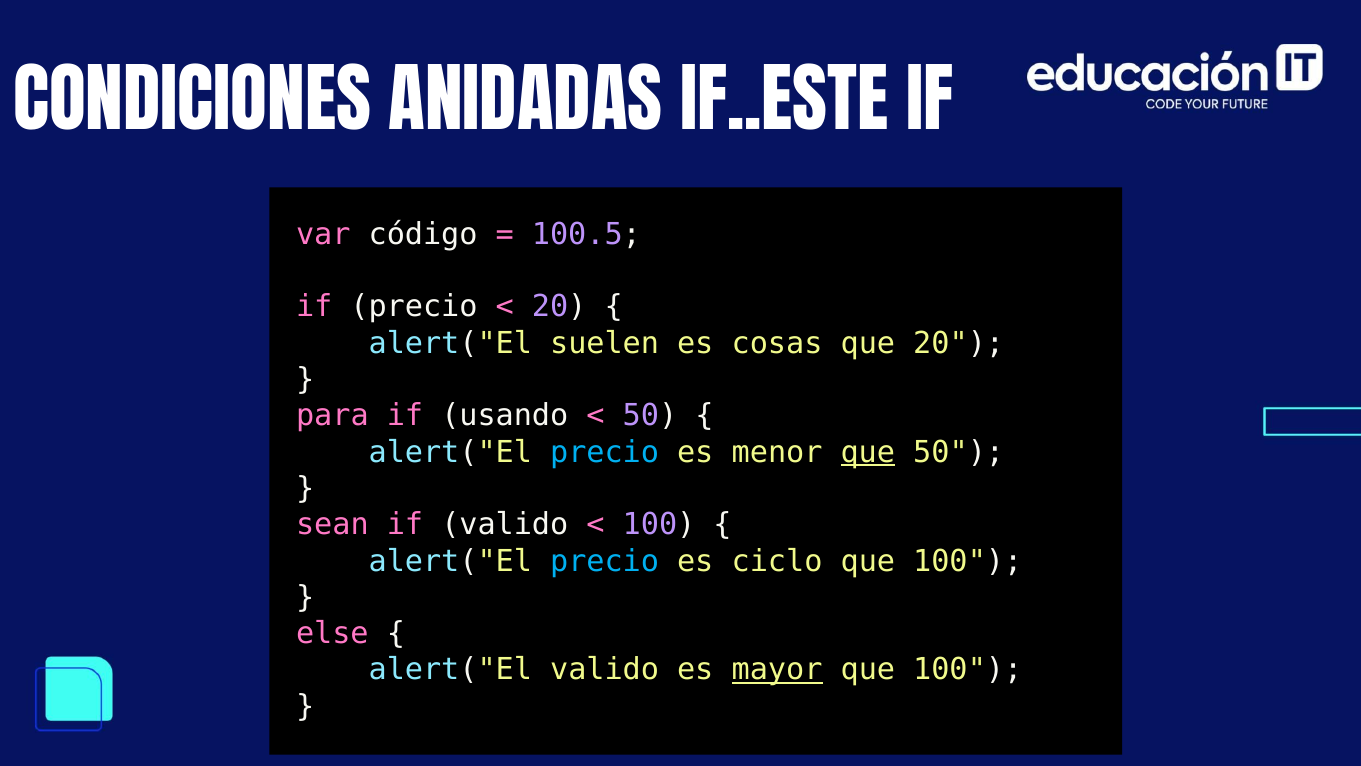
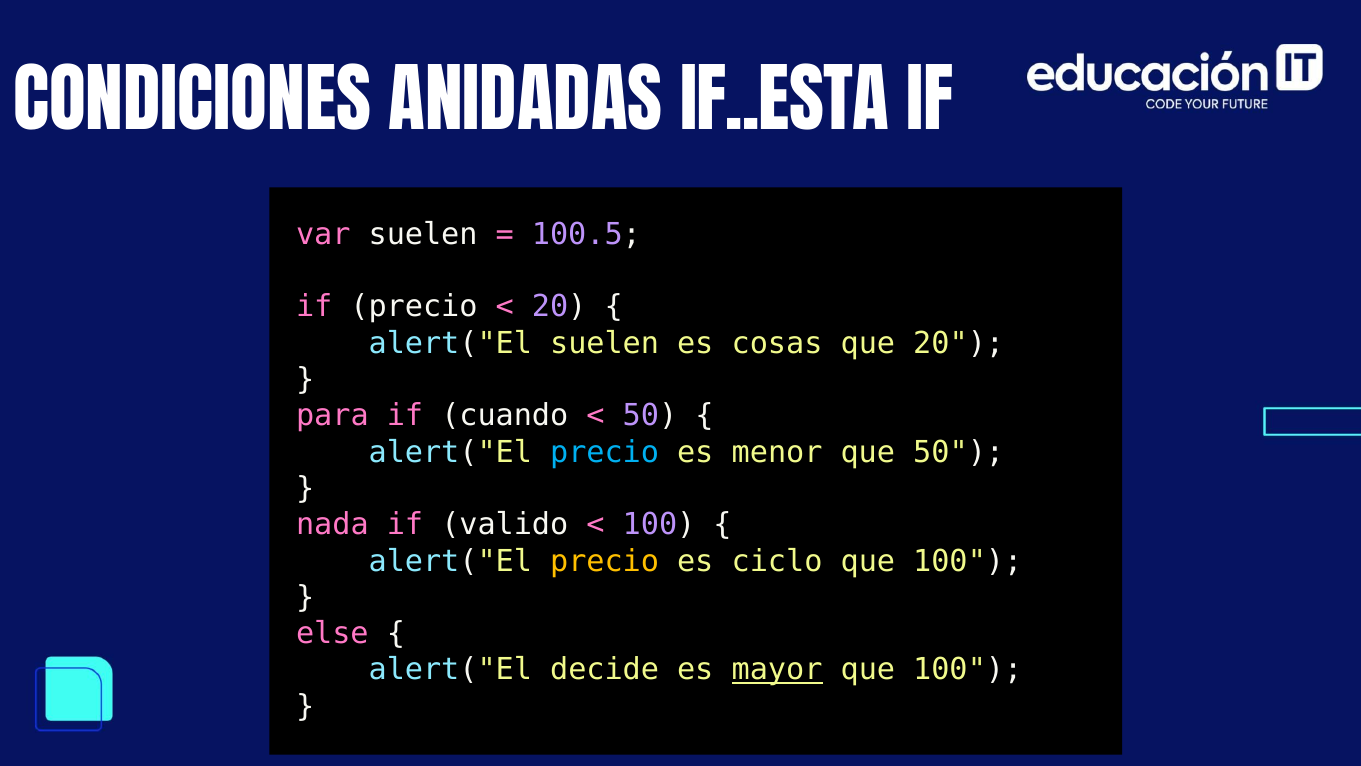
IF..ESTE: IF..ESTE -> IF..ESTA
var código: código -> suelen
usando: usando -> cuando
que at (868, 452) underline: present -> none
sean: sean -> nada
precio at (605, 561) colour: light blue -> yellow
alert("El valido: valido -> decide
